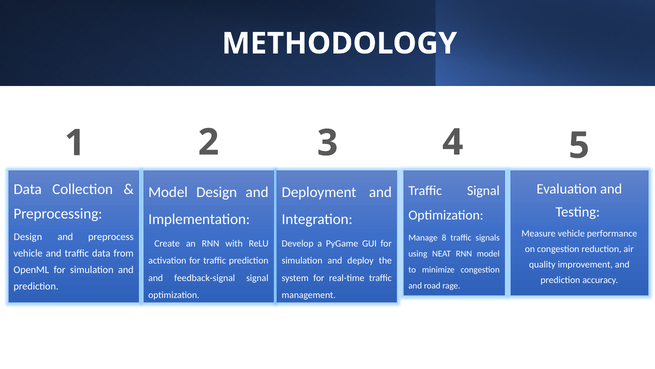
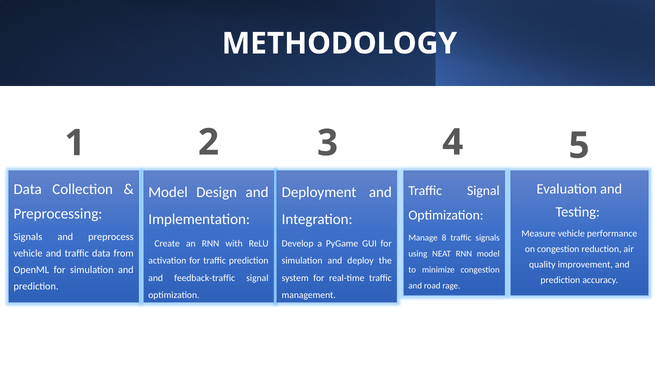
Design at (28, 236): Design -> Signals
feedback-signal: feedback-signal -> feedback-traffic
